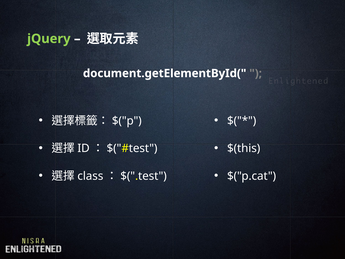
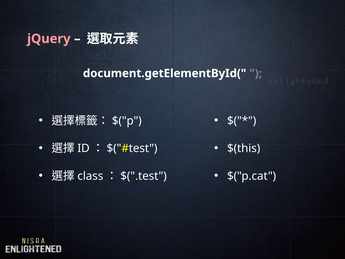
jQuery colour: light green -> pink
